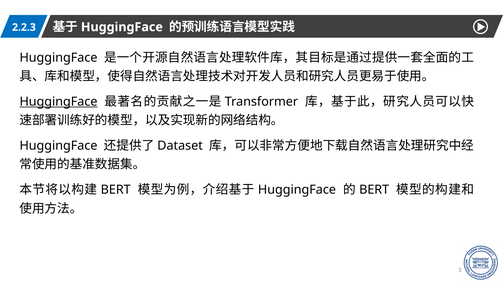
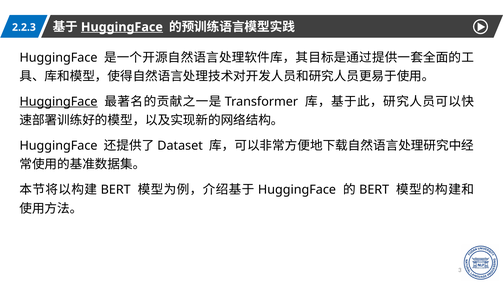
HuggingFace at (122, 27) underline: none -> present
